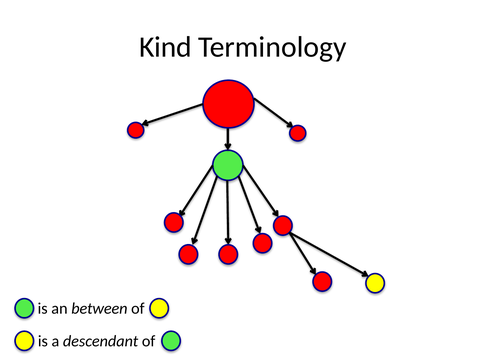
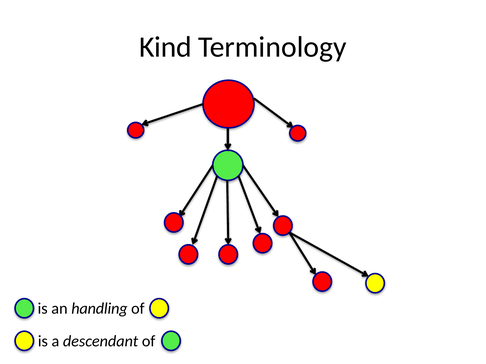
between: between -> handling
